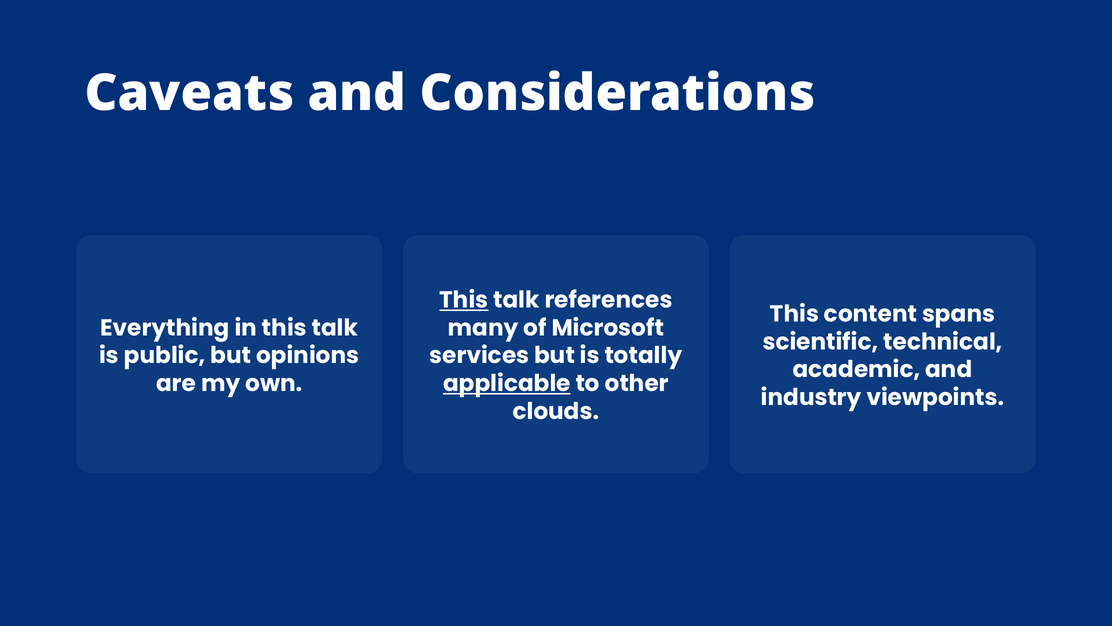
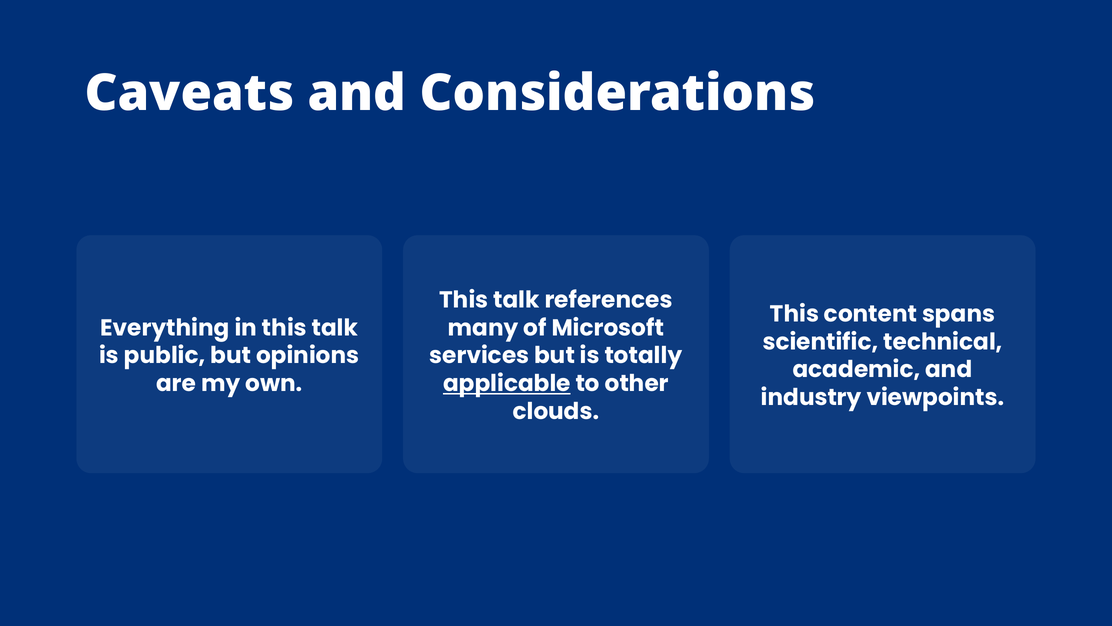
This at (464, 300) underline: present -> none
